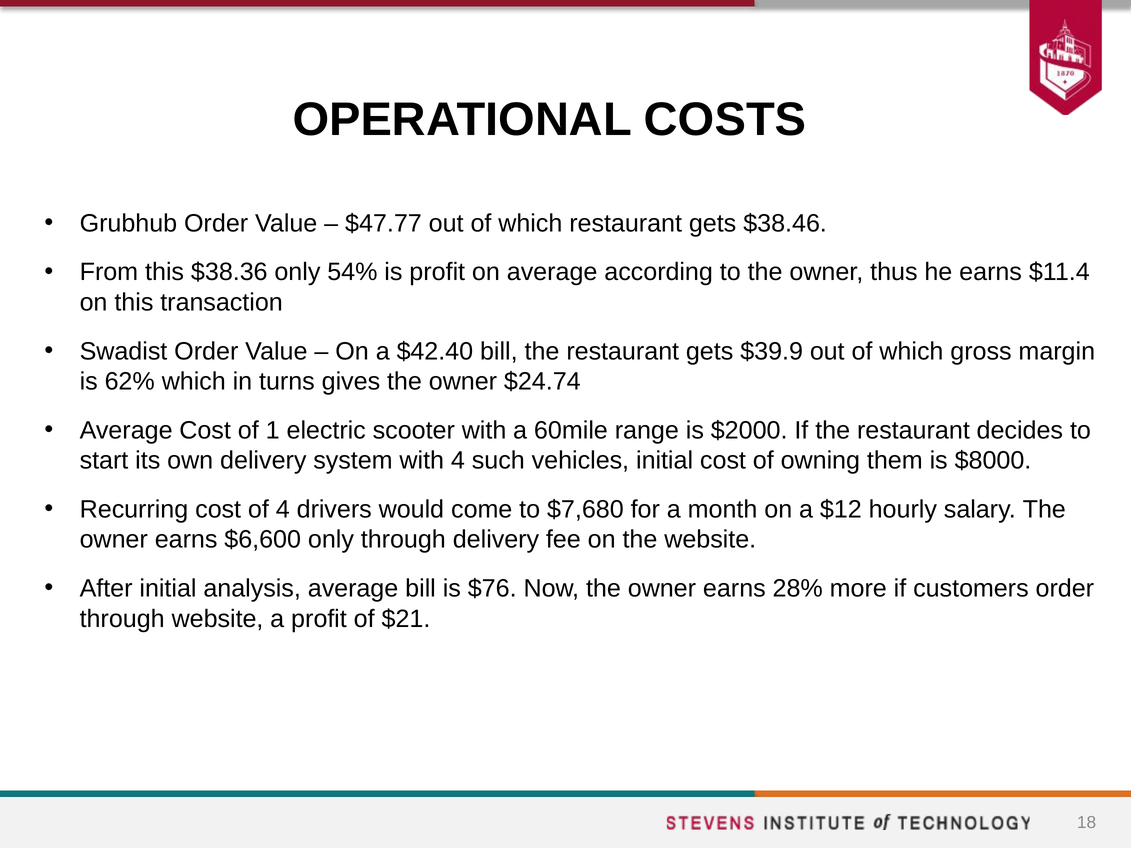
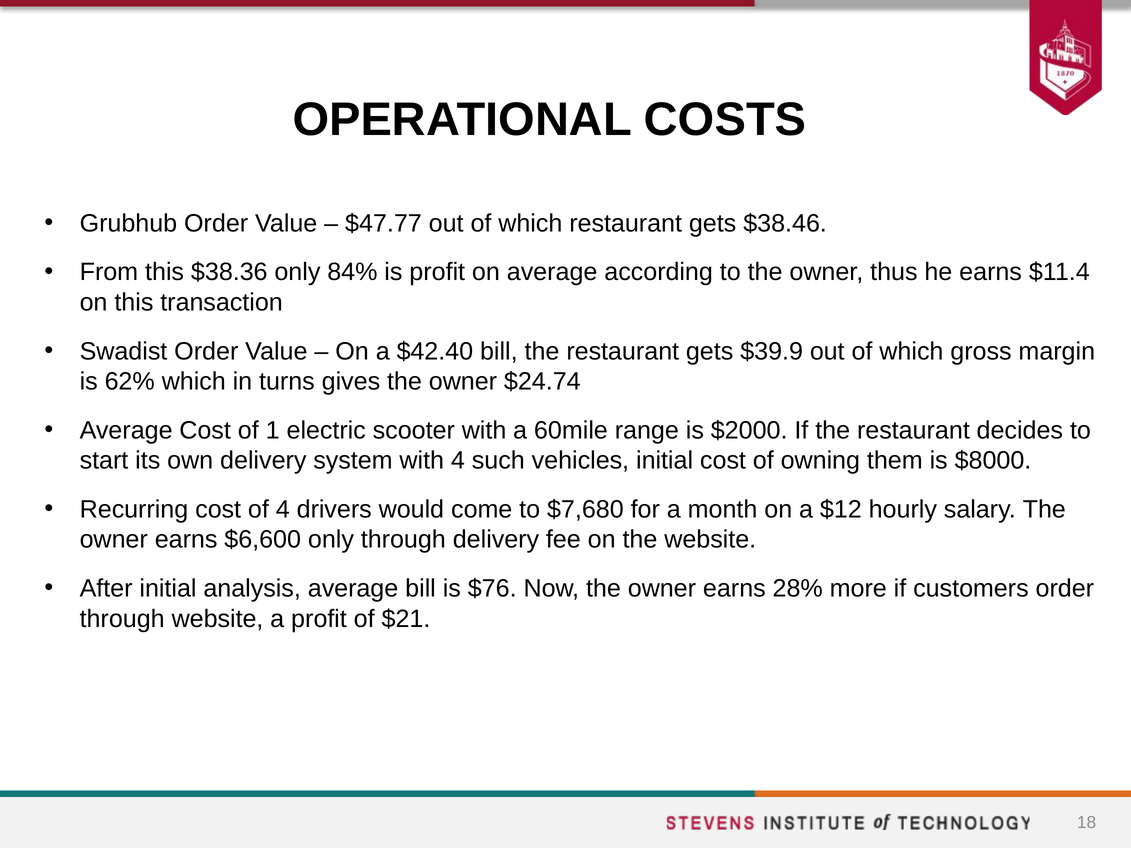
54%: 54% -> 84%
